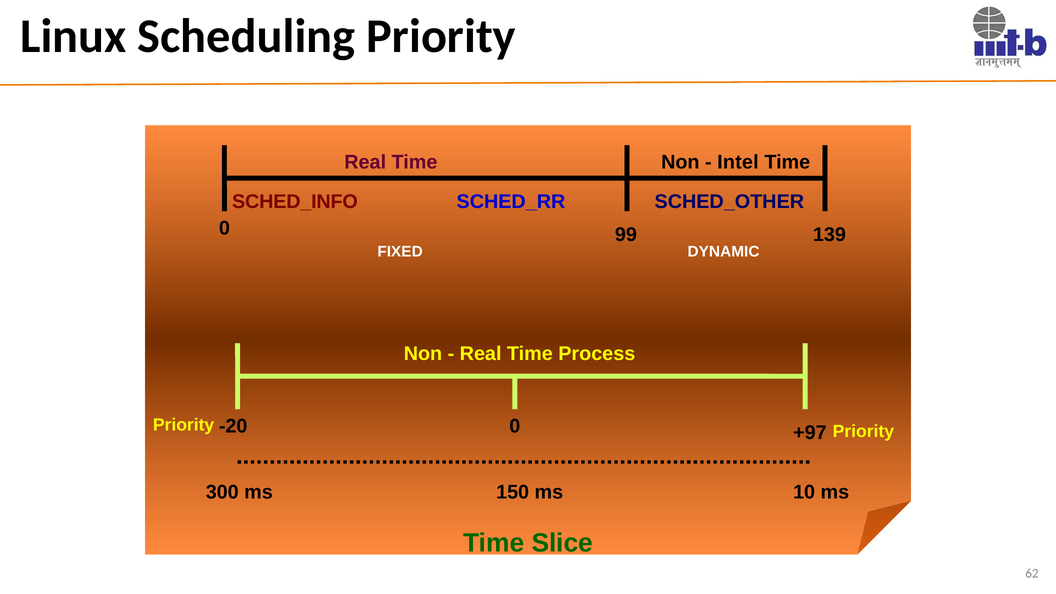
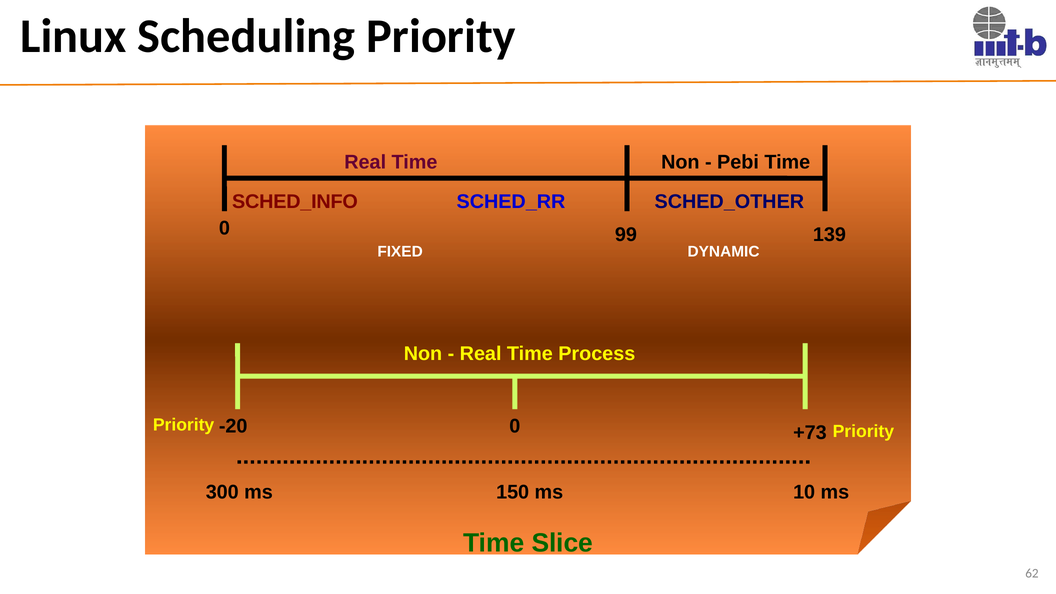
Intel: Intel -> Pebi
+97: +97 -> +73
